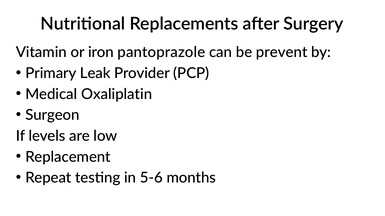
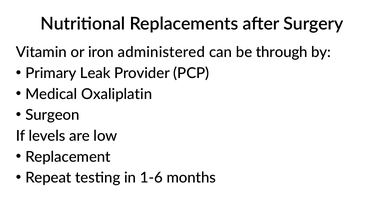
pantoprazole: pantoprazole -> administered
prevent: prevent -> through
5-6: 5-6 -> 1-6
